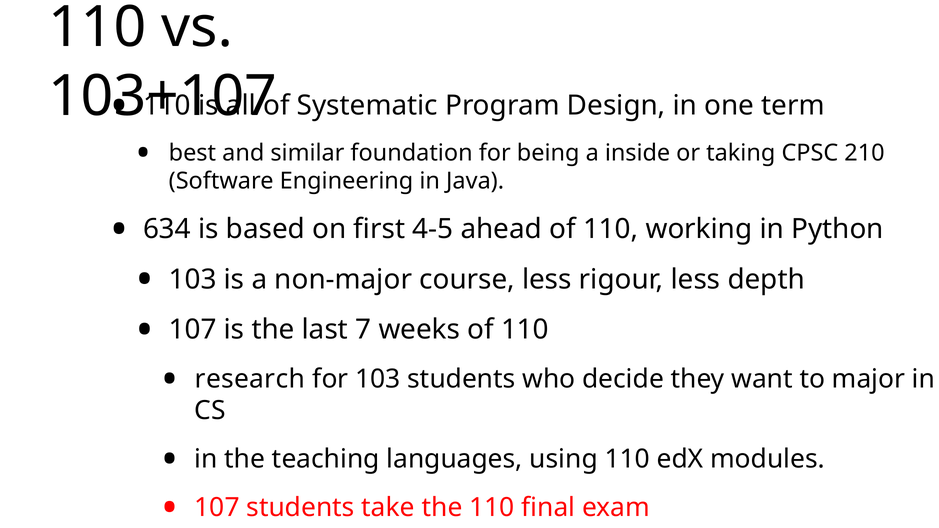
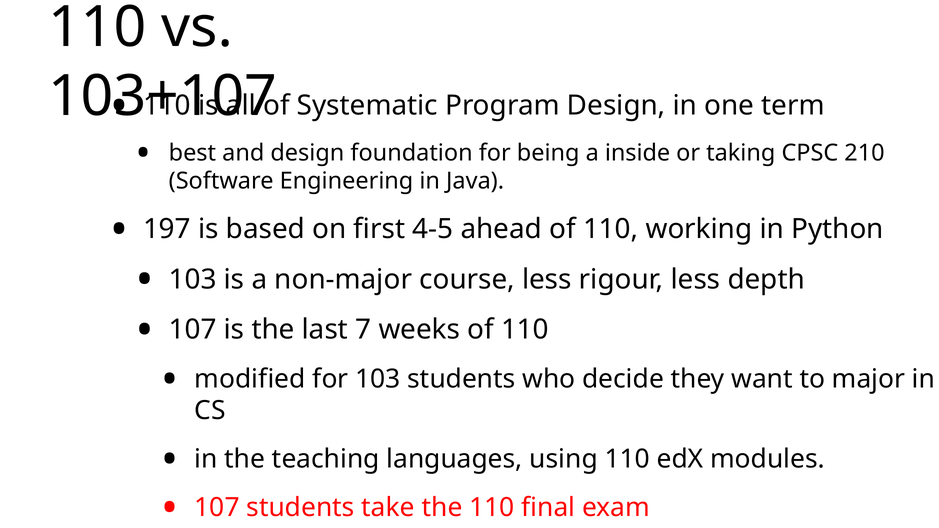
and similar: similar -> design
634: 634 -> 197
research: research -> modified
